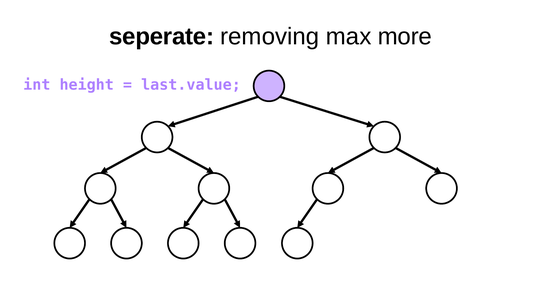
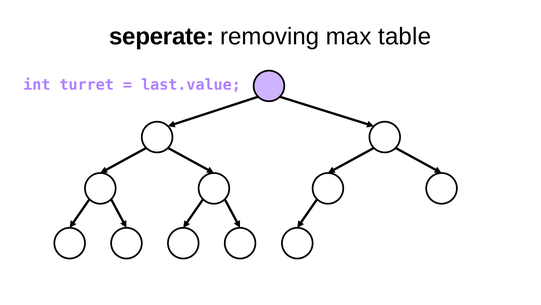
more: more -> table
height: height -> turret
